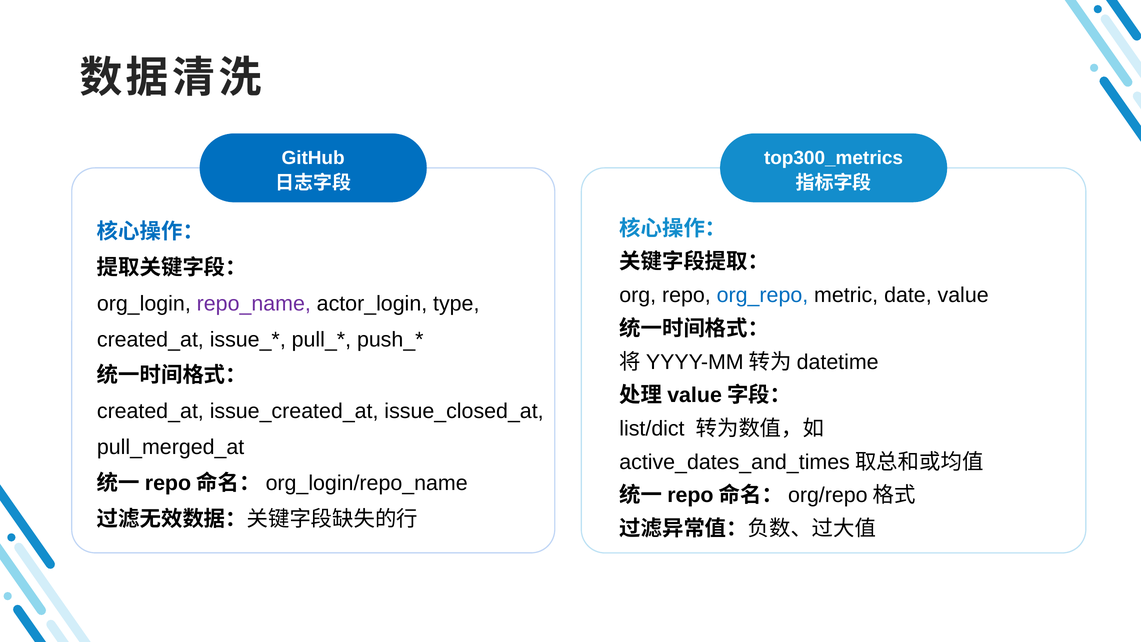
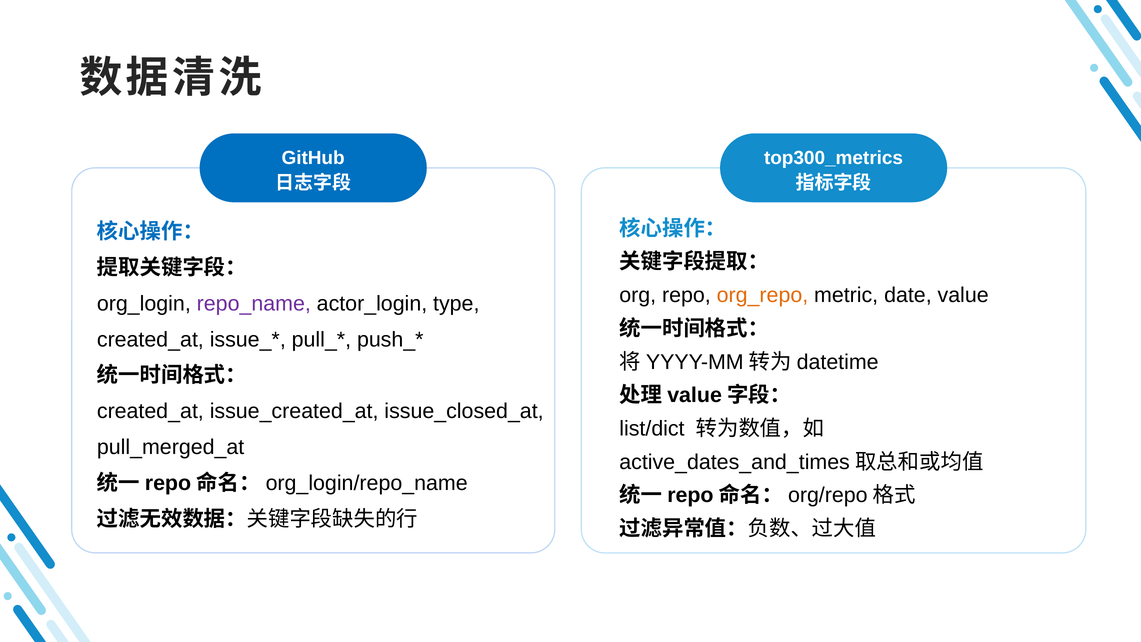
org_repo colour: blue -> orange
